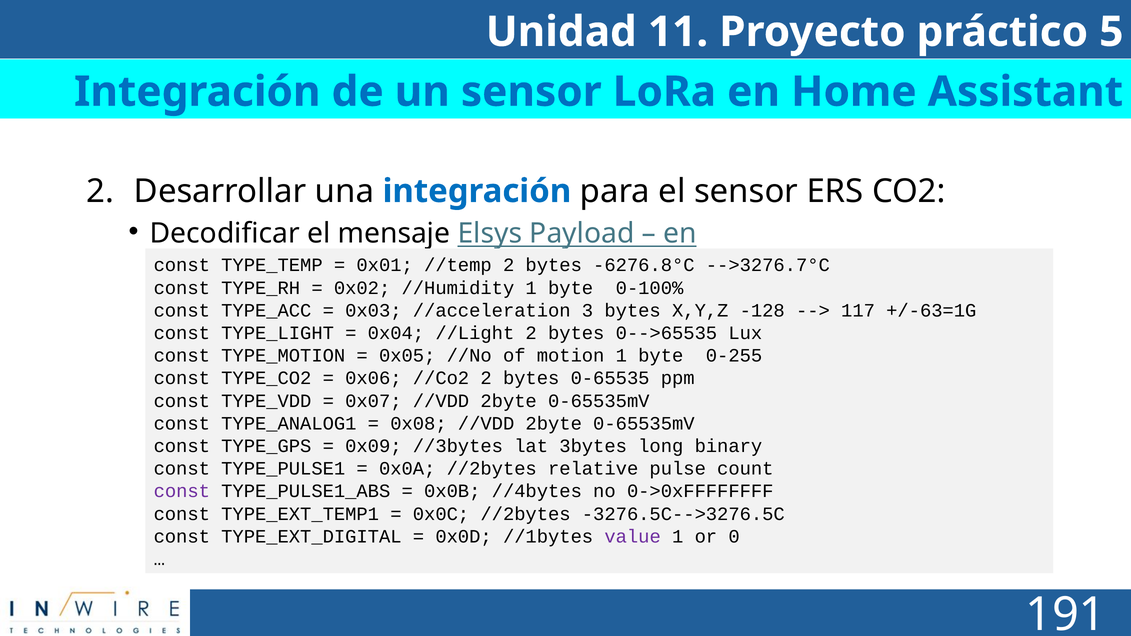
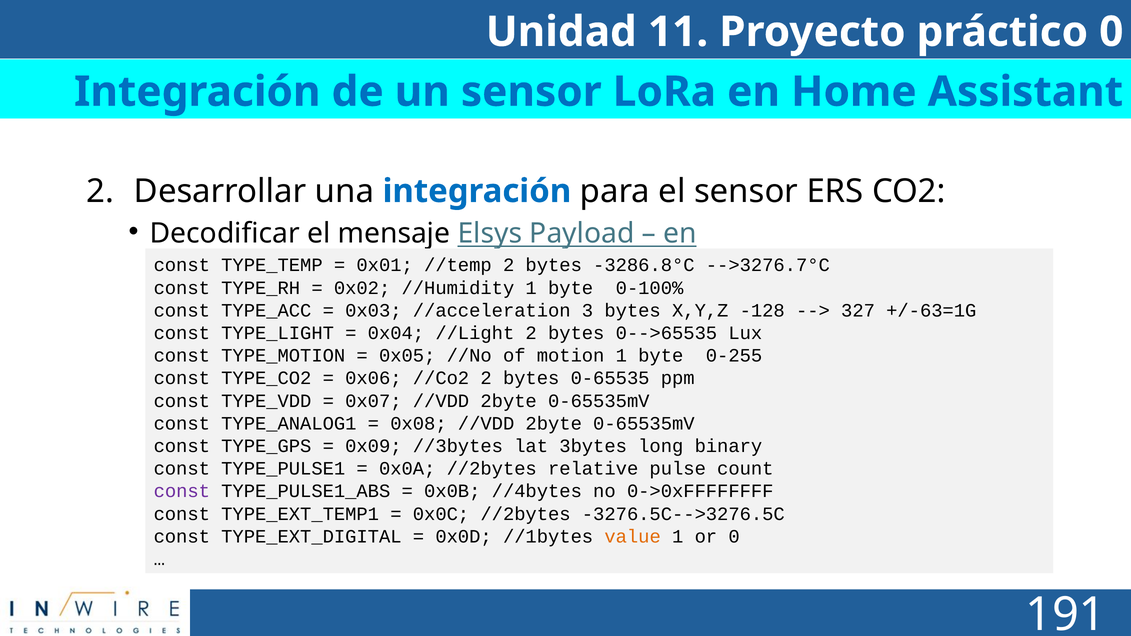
práctico 5: 5 -> 0
-6276.8°C: -6276.8°C -> -3286.8°C
117: 117 -> 327
value colour: purple -> orange
